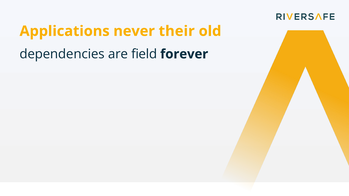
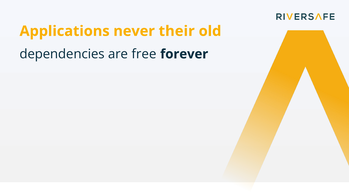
field: field -> free
